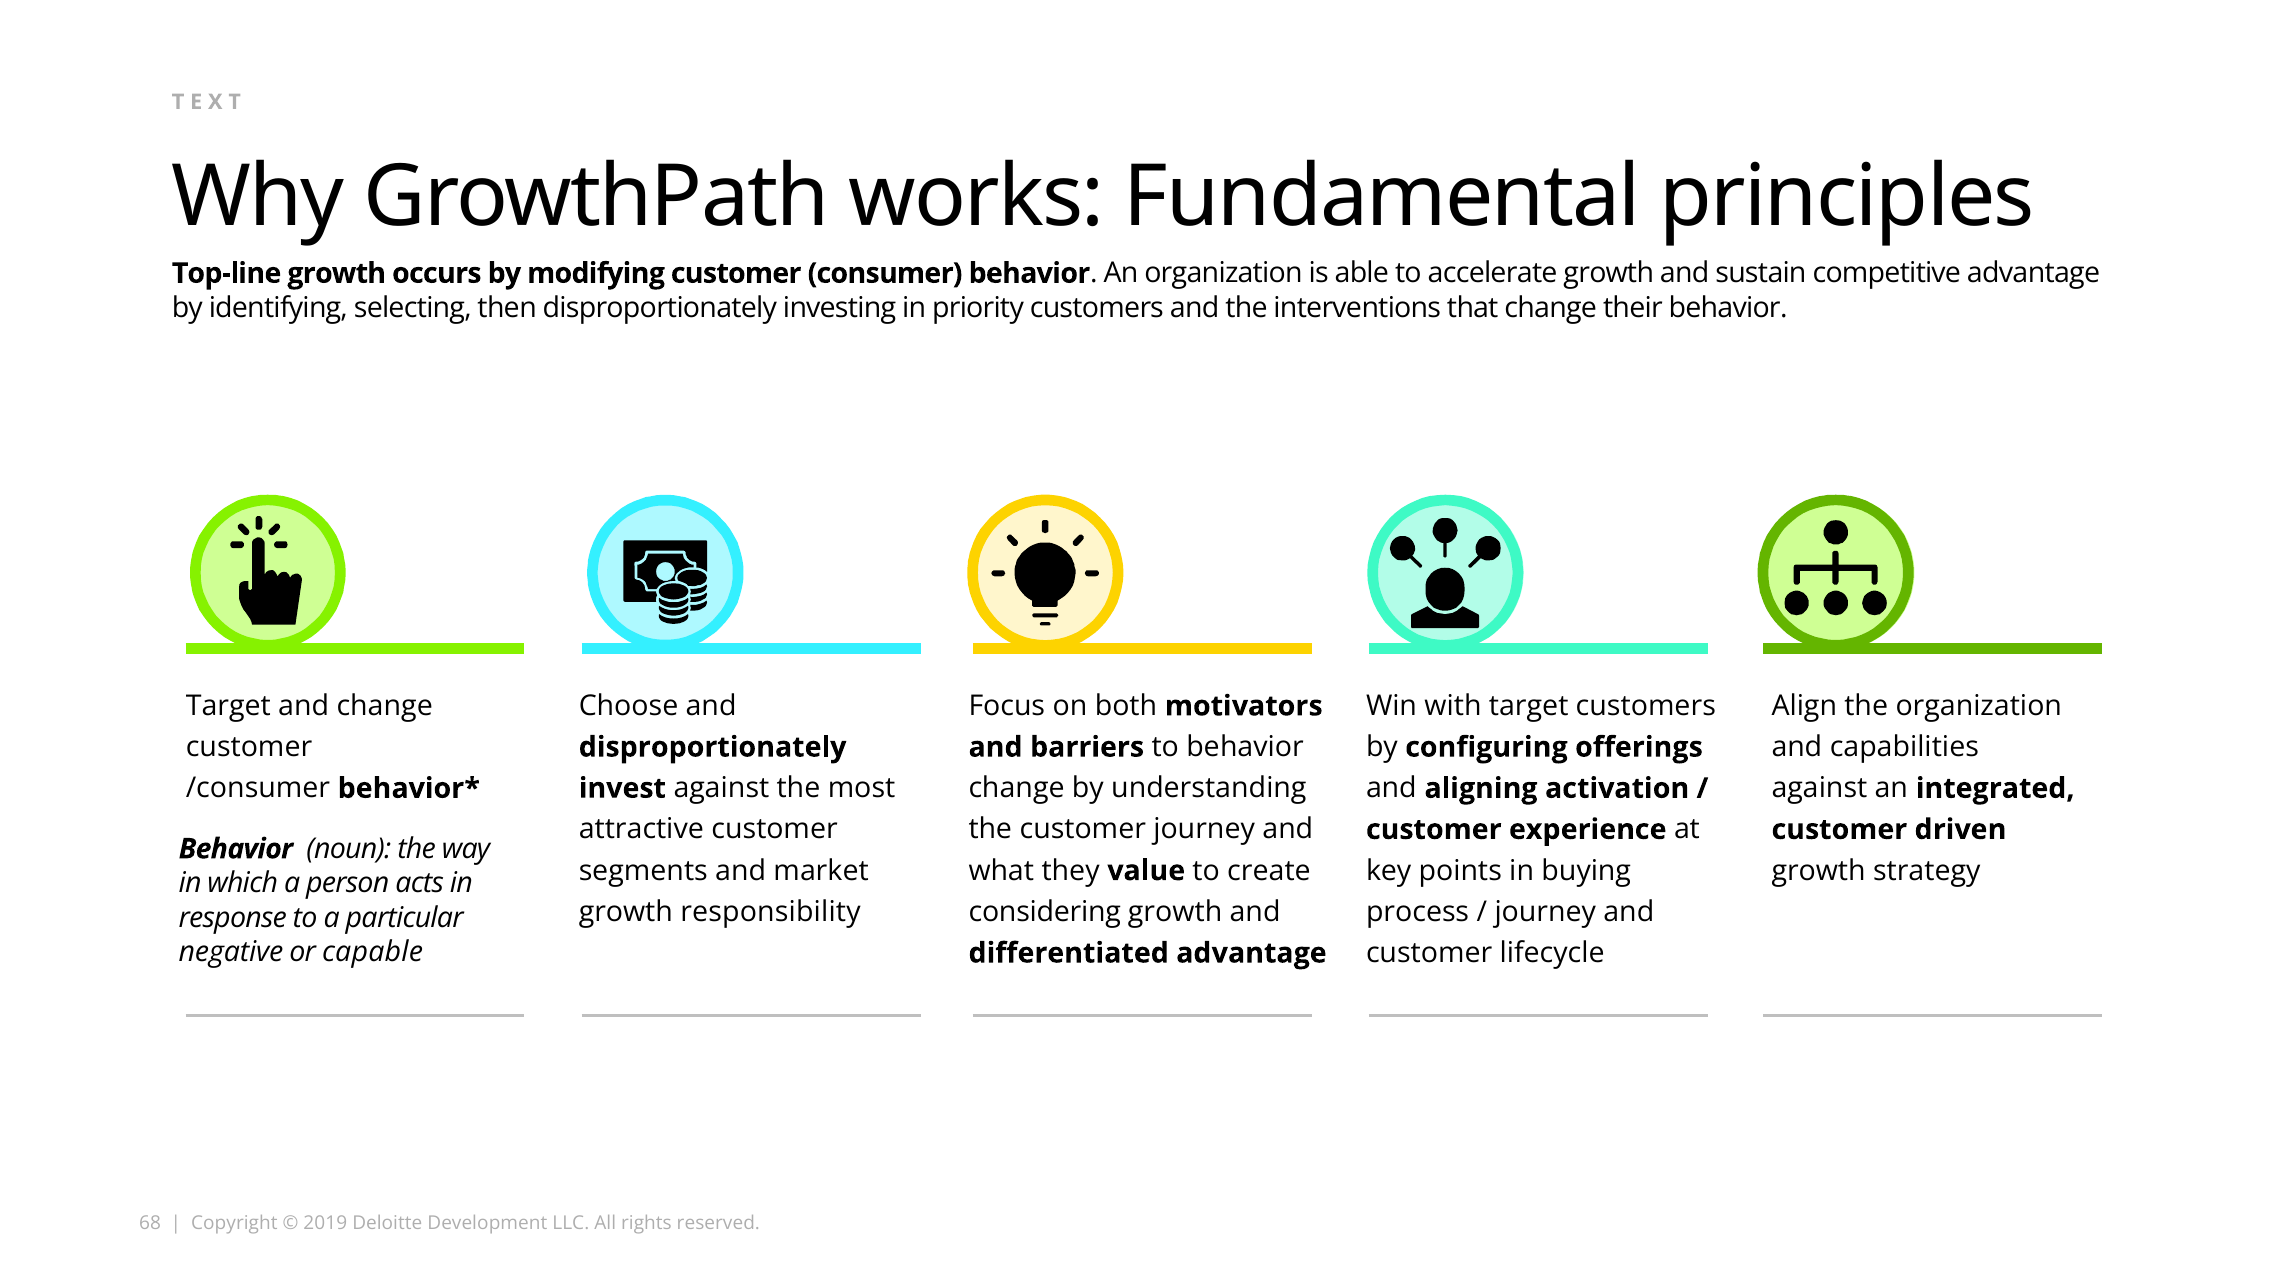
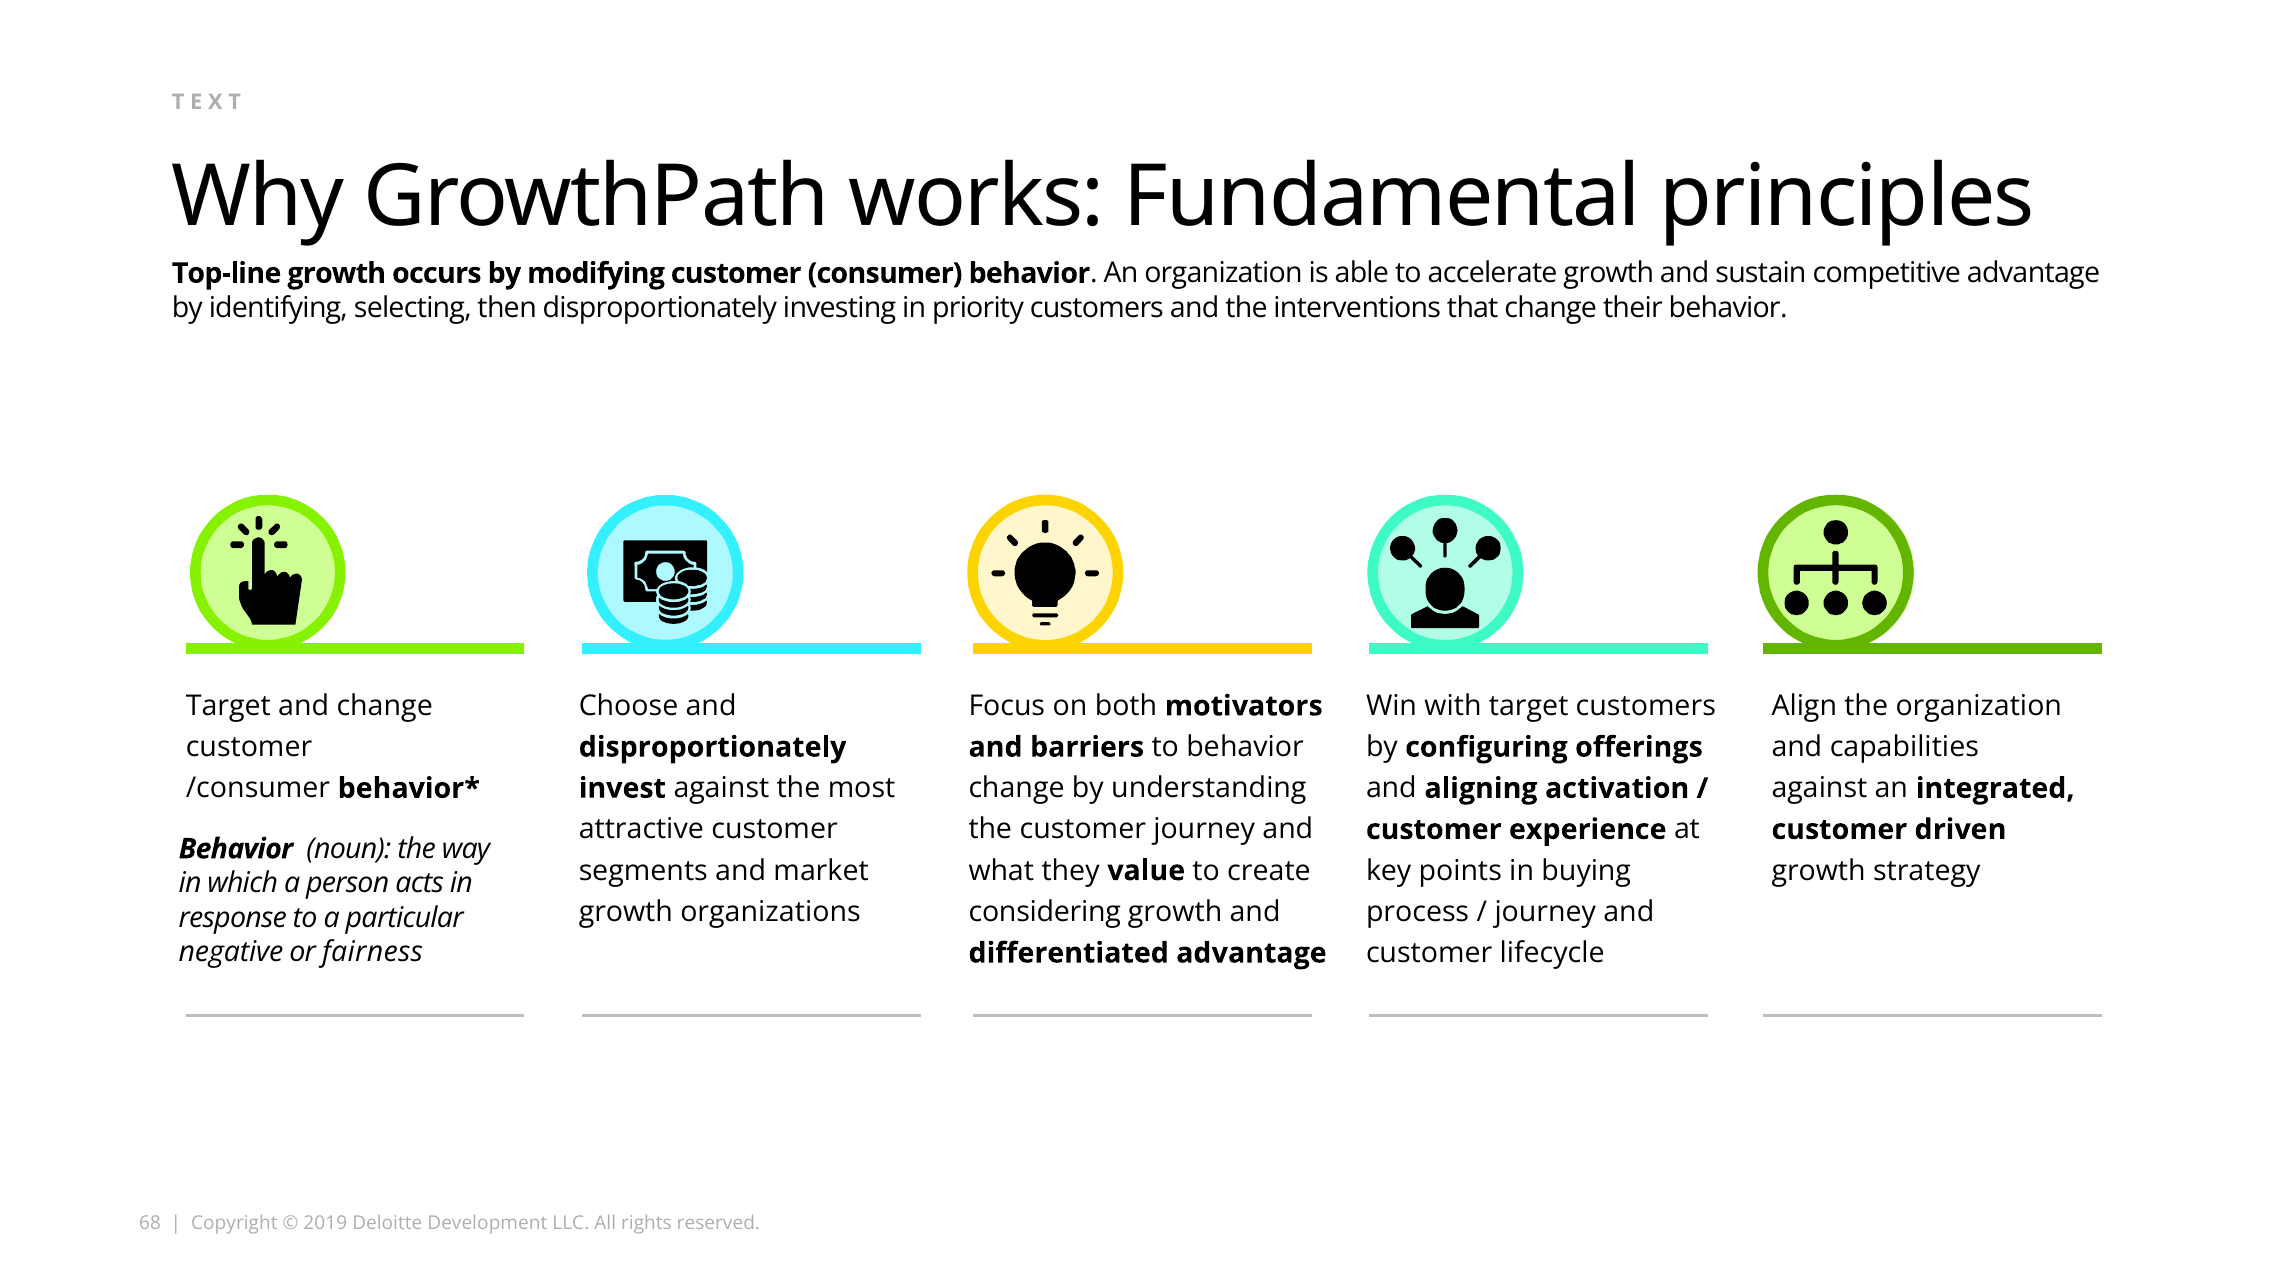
responsibility: responsibility -> organizations
capable: capable -> fairness
